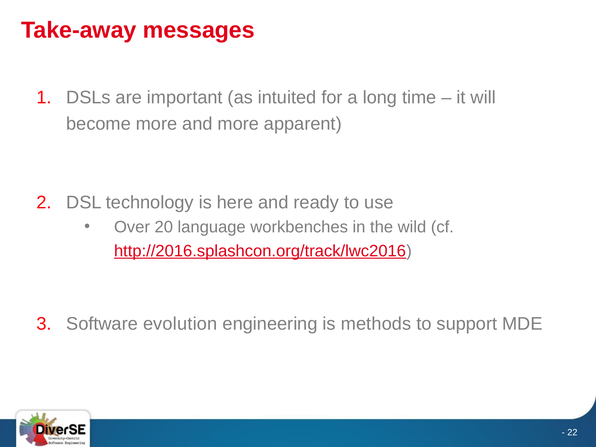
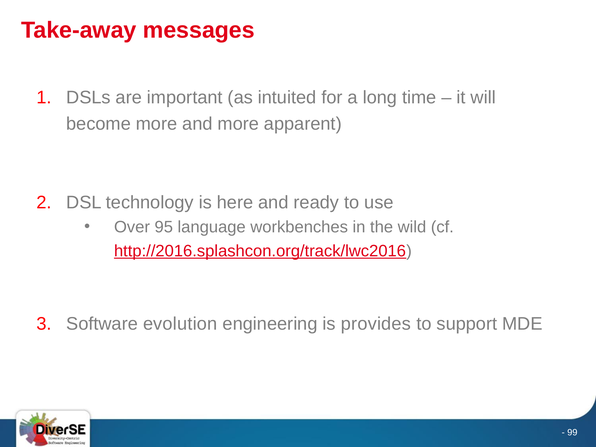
20: 20 -> 95
methods: methods -> provides
22: 22 -> 99
